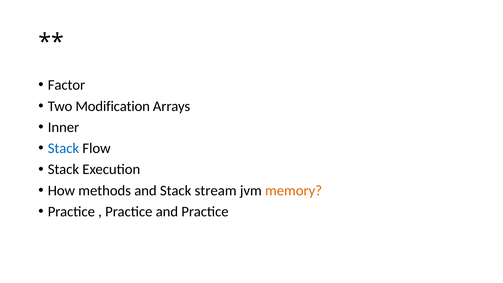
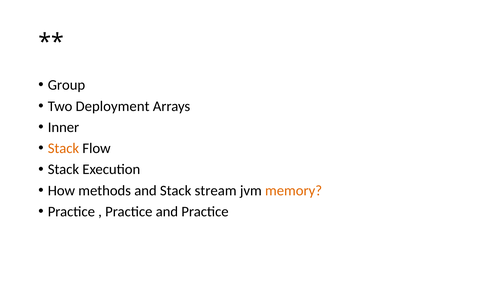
Factor: Factor -> Group
Modification: Modification -> Deployment
Stack at (63, 148) colour: blue -> orange
